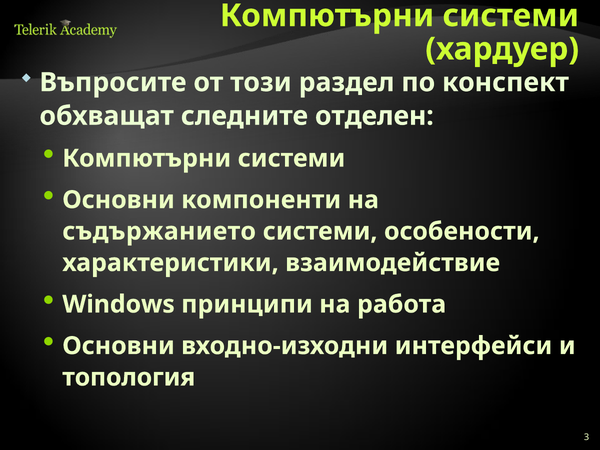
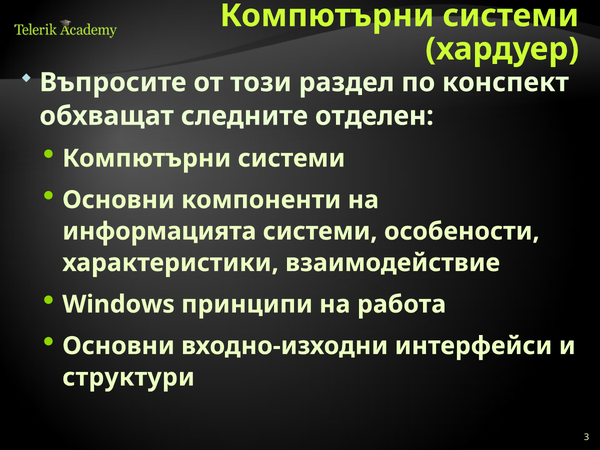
съдържанието: съдържанието -> информацията
топология: топология -> структури
